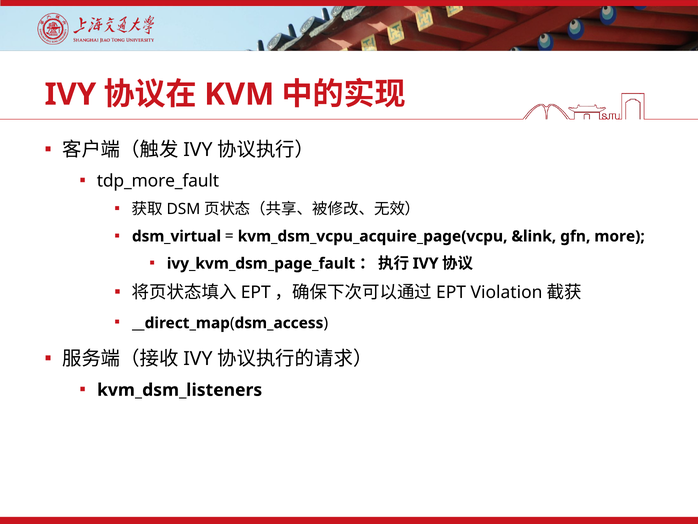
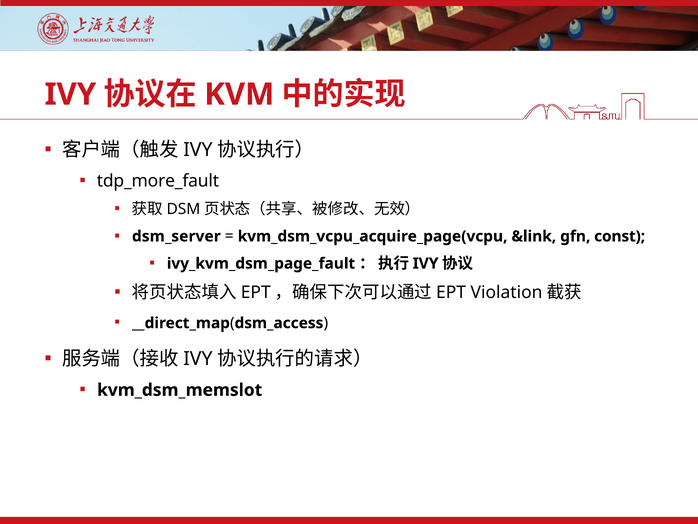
dsm_virtual: dsm_virtual -> dsm_server
more: more -> const
kvm_dsm_listeners: kvm_dsm_listeners -> kvm_dsm_memslot
